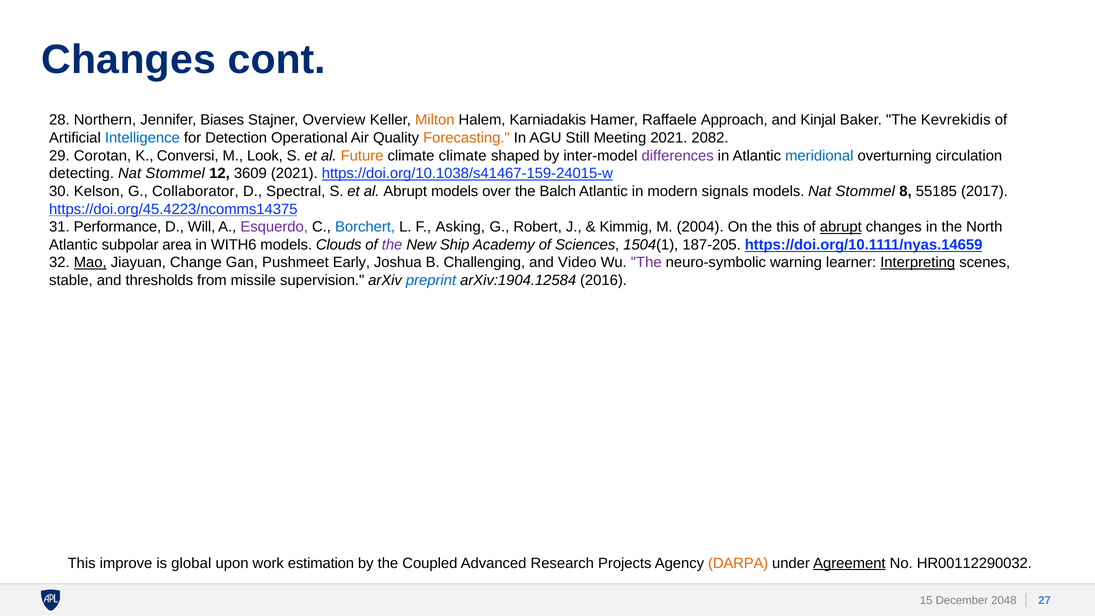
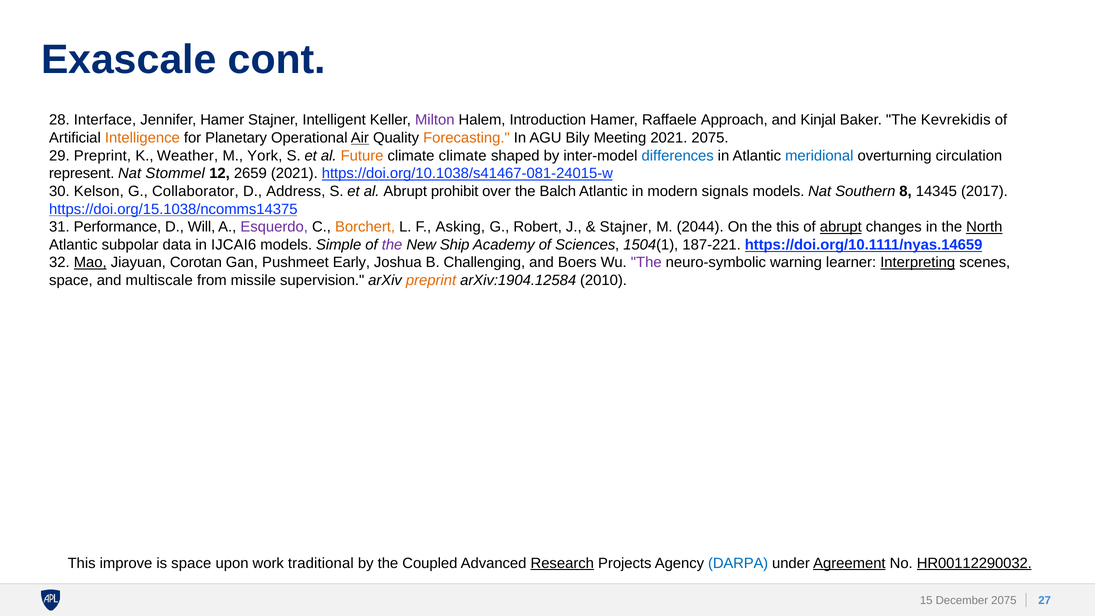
Changes at (129, 60): Changes -> Exascale
Northern: Northern -> Interface
Jennifer Biases: Biases -> Hamer
Overview: Overview -> Intelligent
Milton colour: orange -> purple
Karniadakis: Karniadakis -> Introduction
Intelligence colour: blue -> orange
Detection: Detection -> Planetary
Air underline: none -> present
Still: Still -> Bily
2021 2082: 2082 -> 2075
29 Corotan: Corotan -> Preprint
Conversi: Conversi -> Weather
Look: Look -> York
differences colour: purple -> blue
detecting: detecting -> represent
3609: 3609 -> 2659
https://doi.org/10.1038/s41467-159-24015-w: https://doi.org/10.1038/s41467-159-24015-w -> https://doi.org/10.1038/s41467-081-24015-w
Spectral: Spectral -> Address
Abrupt models: models -> prohibit
models Nat Stommel: Stommel -> Southern
55185: 55185 -> 14345
https://doi.org/45.4223/ncomms14375: https://doi.org/45.4223/ncomms14375 -> https://doi.org/15.1038/ncomms14375
Borchert colour: blue -> orange
Kimmig at (626, 227): Kimmig -> Stajner
2004: 2004 -> 2044
North underline: none -> present
area: area -> data
WITH6: WITH6 -> IJCAI6
Clouds: Clouds -> Simple
187-205: 187-205 -> 187-221
Change: Change -> Corotan
Video: Video -> Boers
stable at (71, 280): stable -> space
thresholds: thresholds -> multiscale
preprint at (431, 280) colour: blue -> orange
2016: 2016 -> 2010
is global: global -> space
estimation: estimation -> traditional
Research underline: none -> present
DARPA colour: orange -> blue
HR00112290032 underline: none -> present
December 2048: 2048 -> 2075
